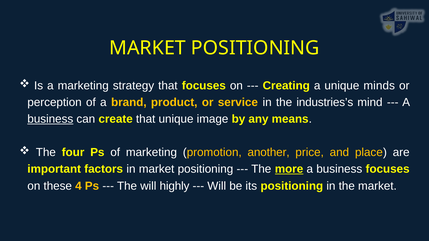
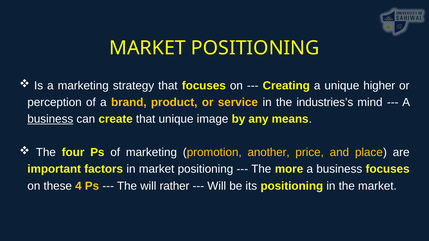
minds: minds -> higher
more underline: present -> none
highly: highly -> rather
